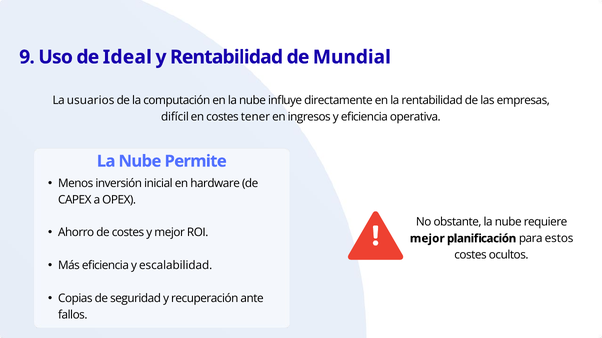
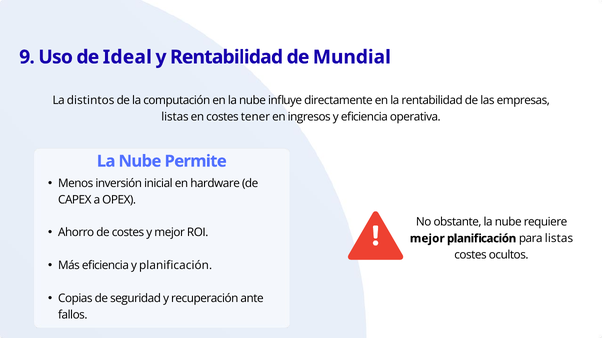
usuarios: usuarios -> distintos
difícil at (175, 117): difícil -> listas
para estos: estos -> listas
y escalabilidad: escalabilidad -> planificación
